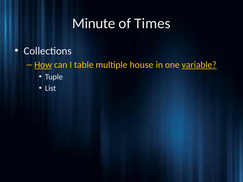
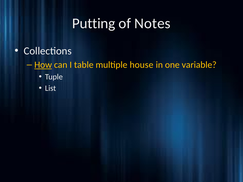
Minute: Minute -> Putting
Times: Times -> Notes
variable underline: present -> none
